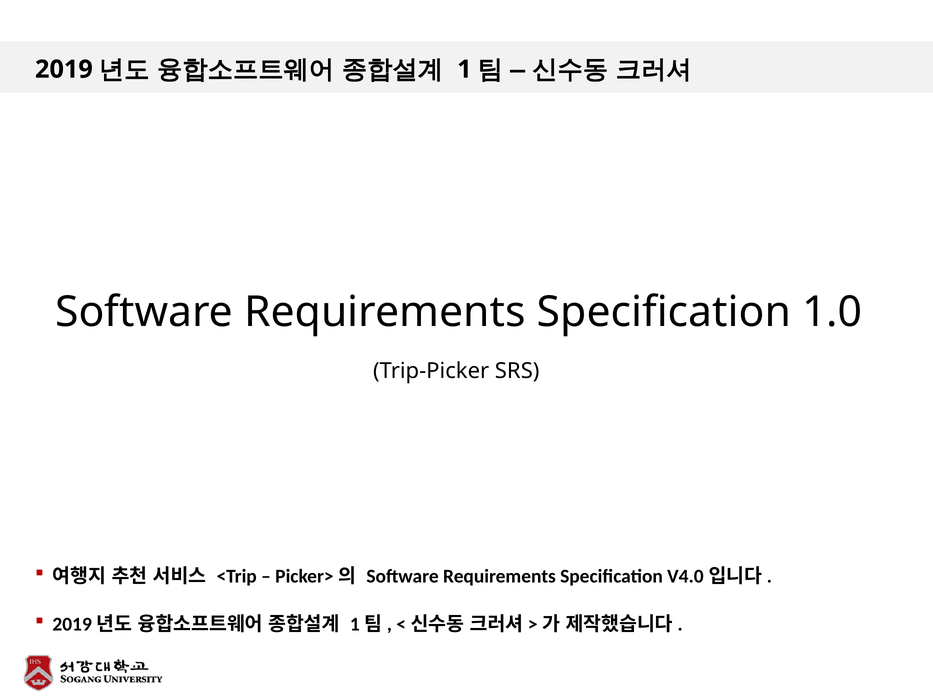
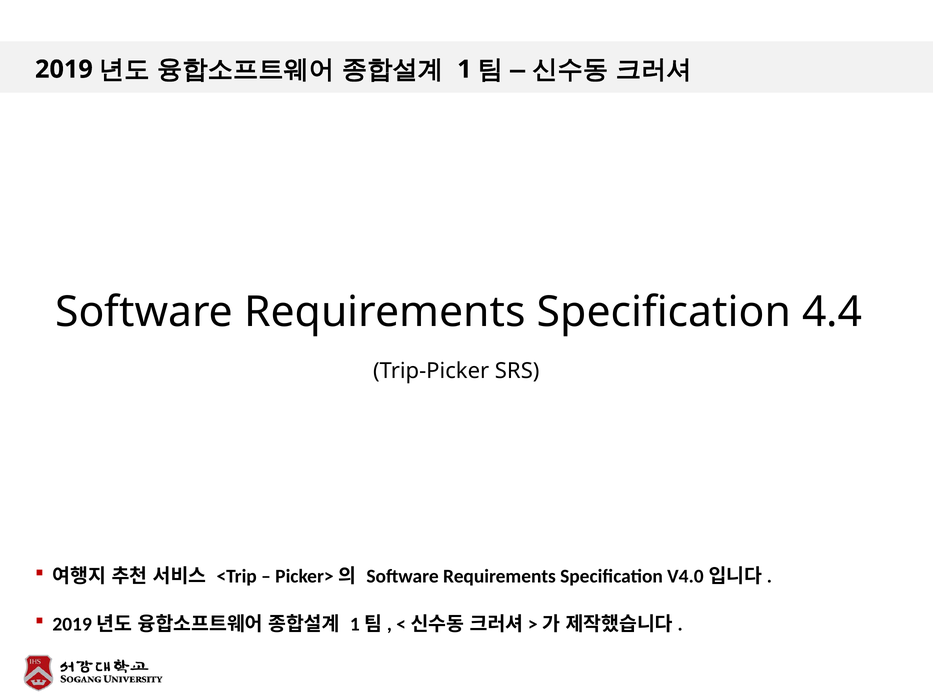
1.0: 1.0 -> 4.4
